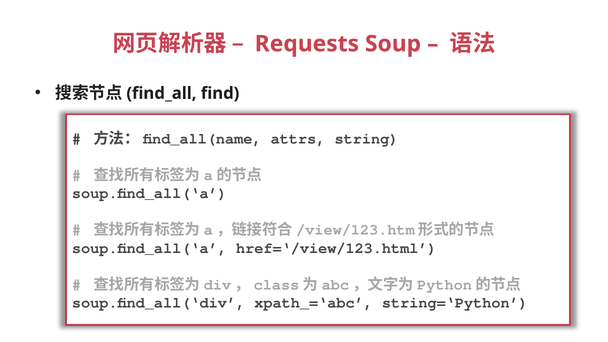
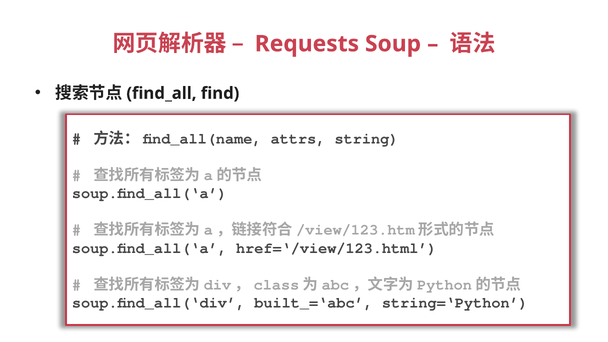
xpath_=‘abc: xpath_=‘abc -> built_=‘abc
